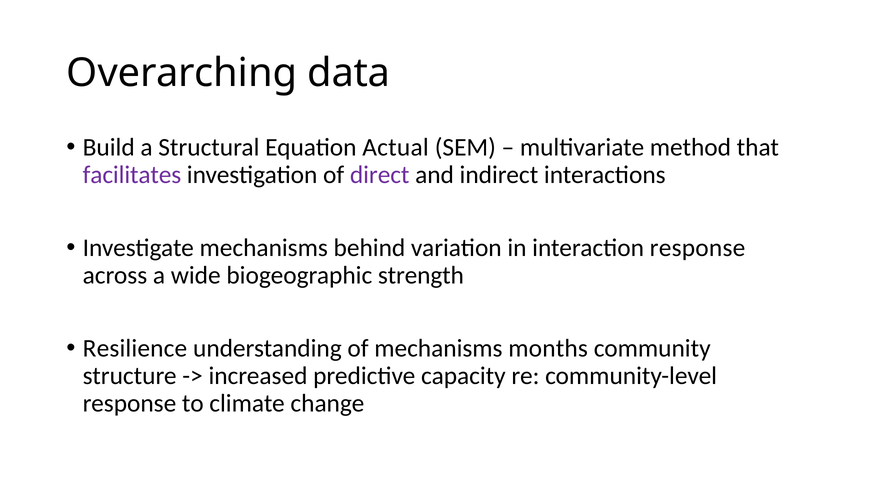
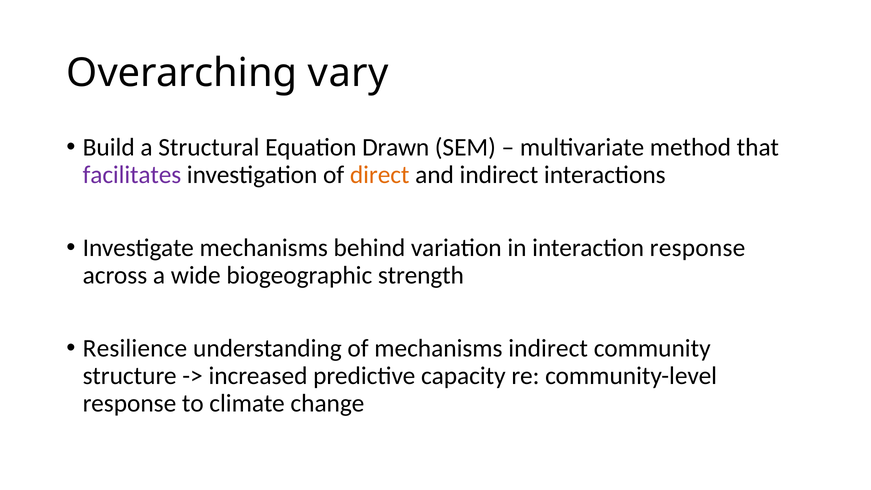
data: data -> vary
Actual: Actual -> Drawn
direct colour: purple -> orange
mechanisms months: months -> indirect
